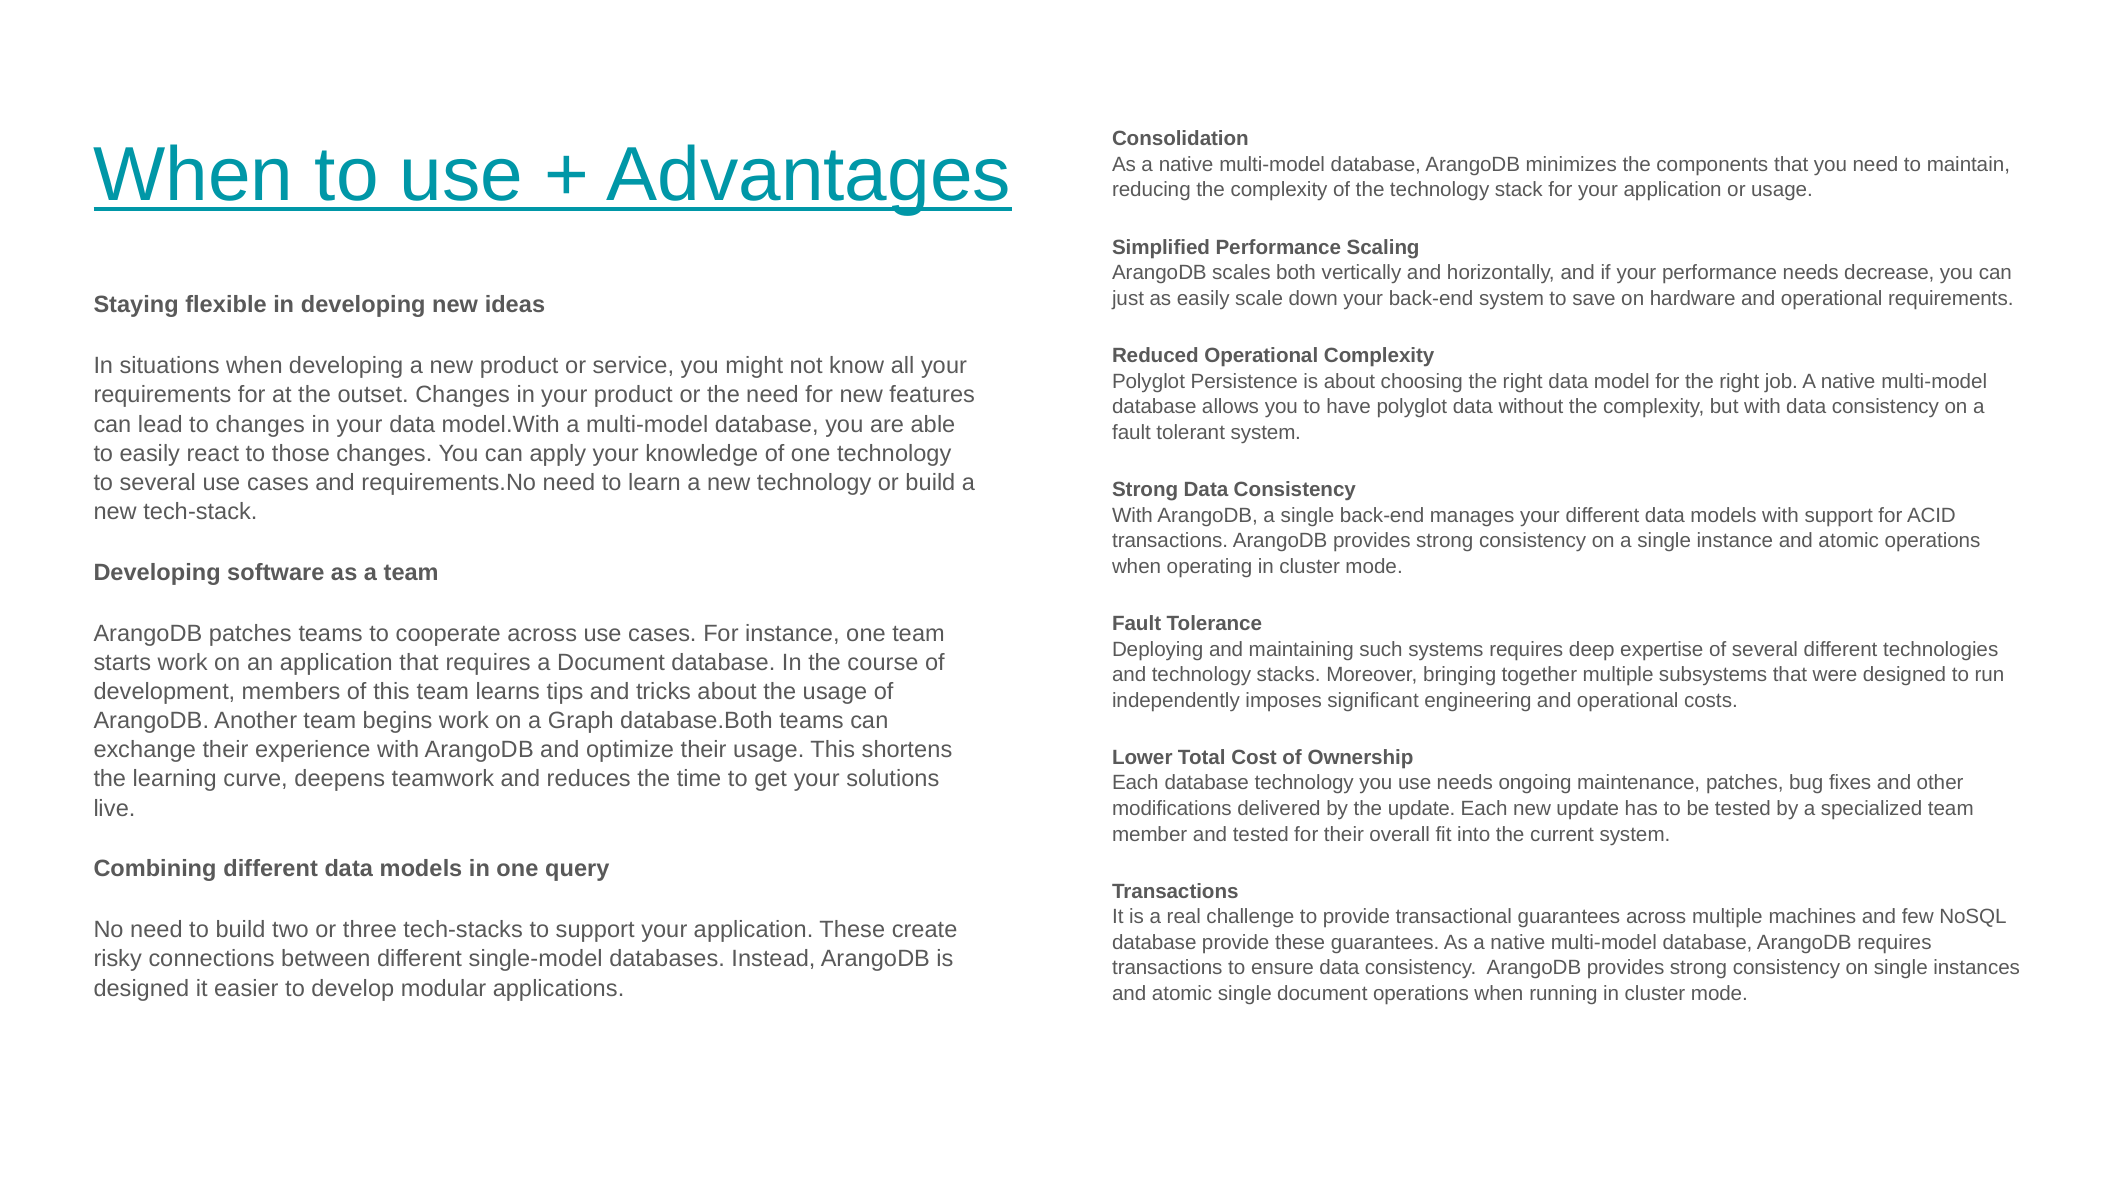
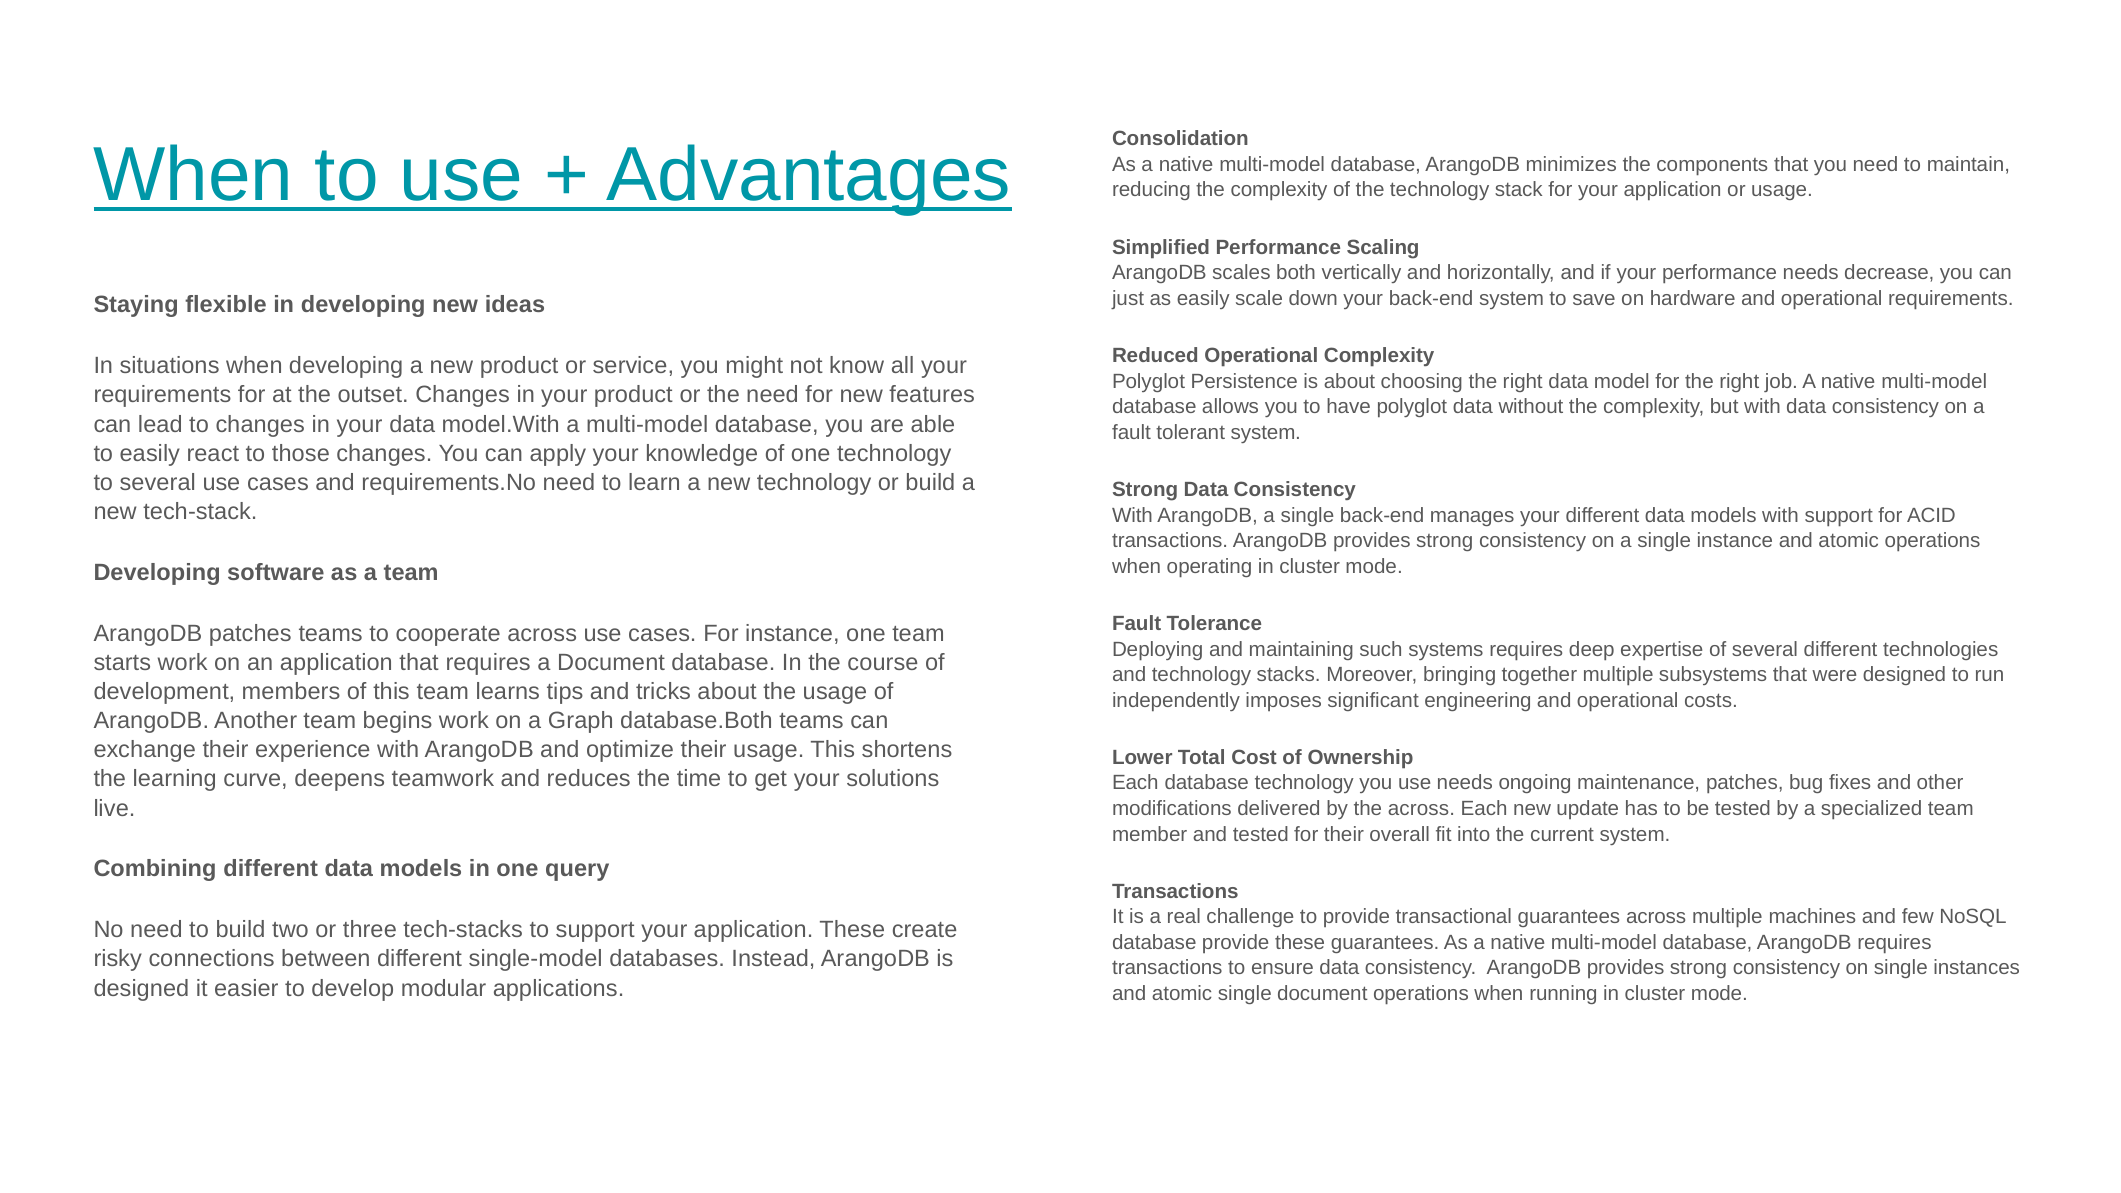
the update: update -> across
